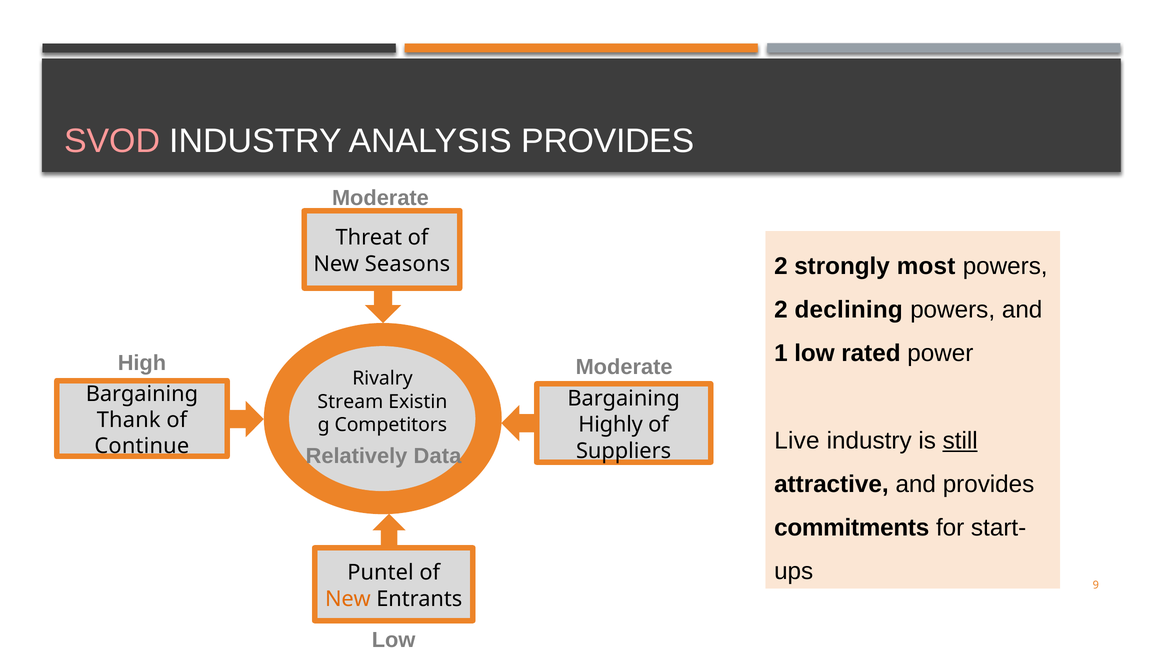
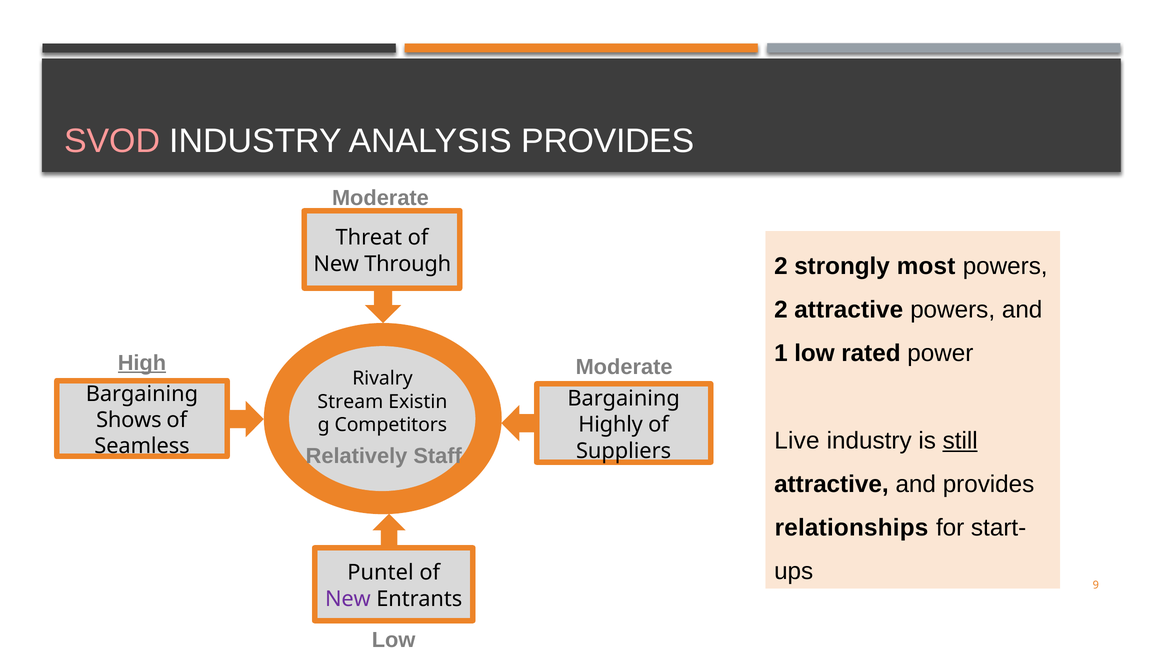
Seasons: Seasons -> Through
2 declining: declining -> attractive
High underline: none -> present
Thank: Thank -> Shows
Continue: Continue -> Seamless
Data: Data -> Staff
commitments: commitments -> relationships
New at (348, 599) colour: orange -> purple
